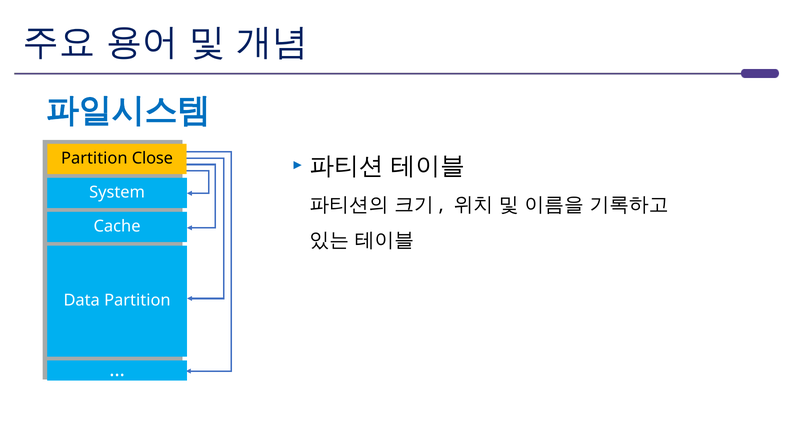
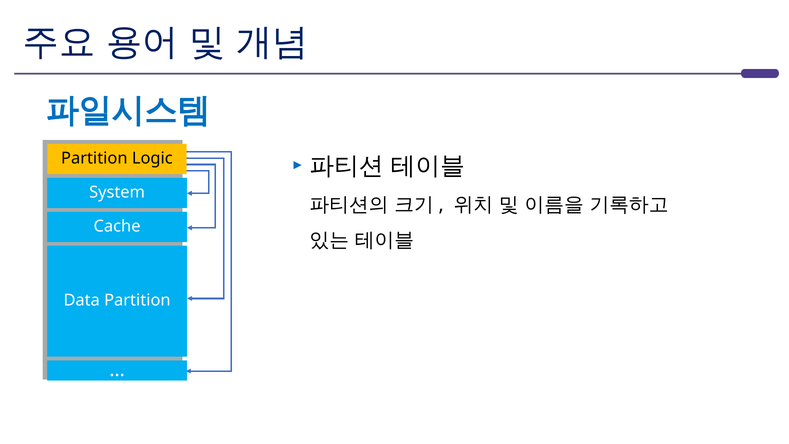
Close: Close -> Logic
